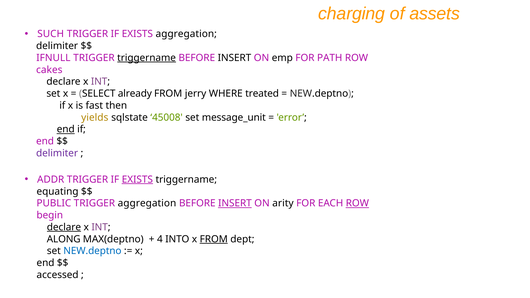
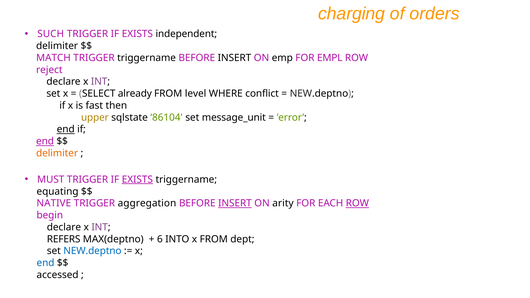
assets: assets -> orders
EXISTS aggregation: aggregation -> independent
IFNULL: IFNULL -> MATCH
triggername at (147, 58) underline: present -> none
PATH: PATH -> EMPL
cakes: cakes -> reject
jerry: jerry -> level
treated: treated -> conflict
yields: yields -> upper
45008: 45008 -> 86104
end at (45, 141) underline: none -> present
delimiter at (57, 153) colour: purple -> orange
ADDR: ADDR -> MUST
PUBLIC: PUBLIC -> NATIVE
declare at (64, 227) underline: present -> none
ALONG: ALONG -> REFERS
4: 4 -> 6
FROM at (214, 239) underline: present -> none
end at (45, 263) colour: black -> blue
